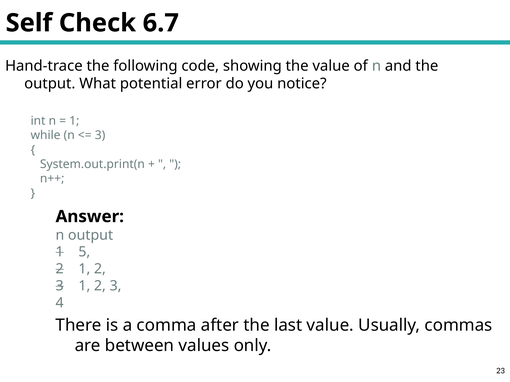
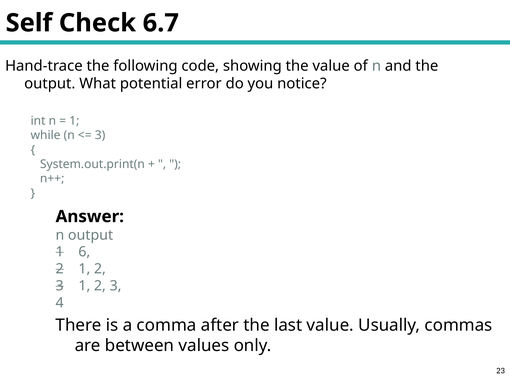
5: 5 -> 6
